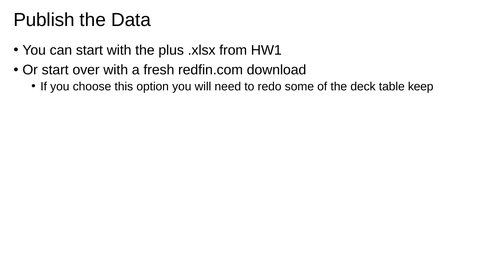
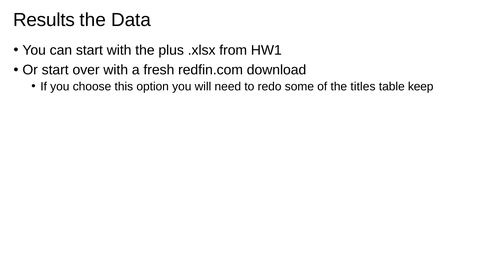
Publish: Publish -> Results
deck: deck -> titles
